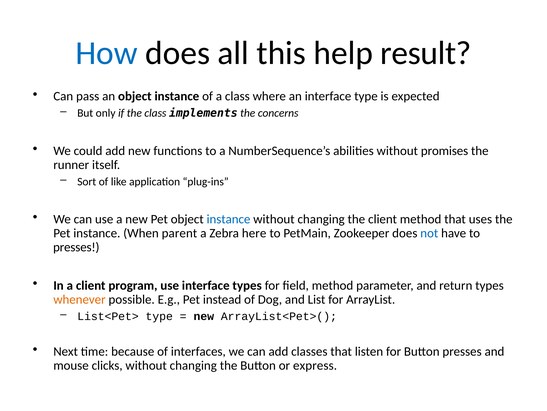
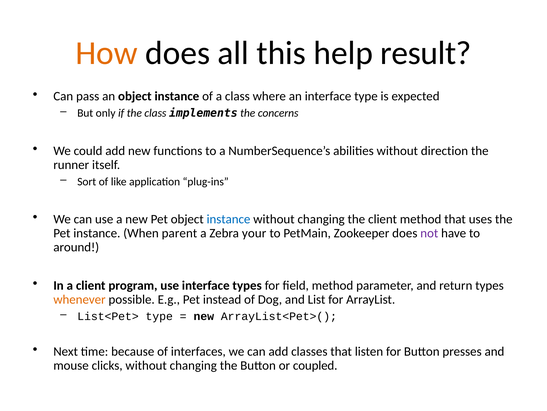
How colour: blue -> orange
promises: promises -> direction
here: here -> your
not colour: blue -> purple
presses at (76, 247): presses -> around
express: express -> coupled
